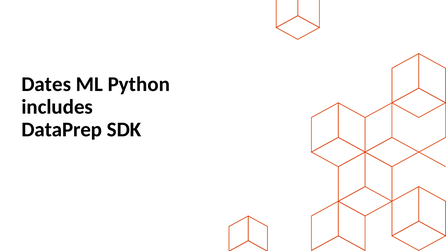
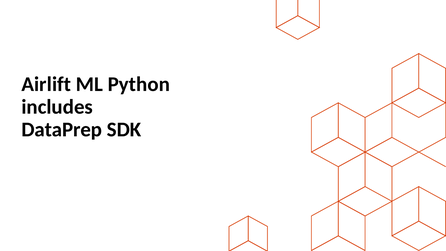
Dates: Dates -> Airlift
